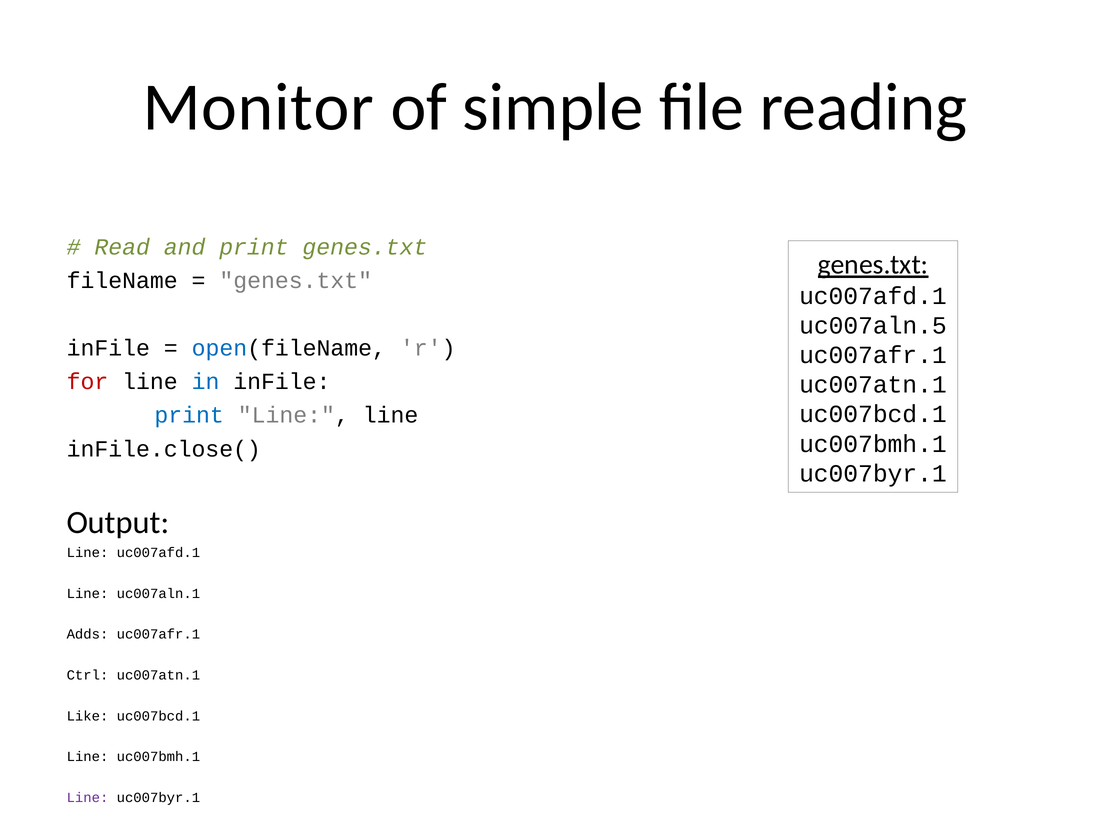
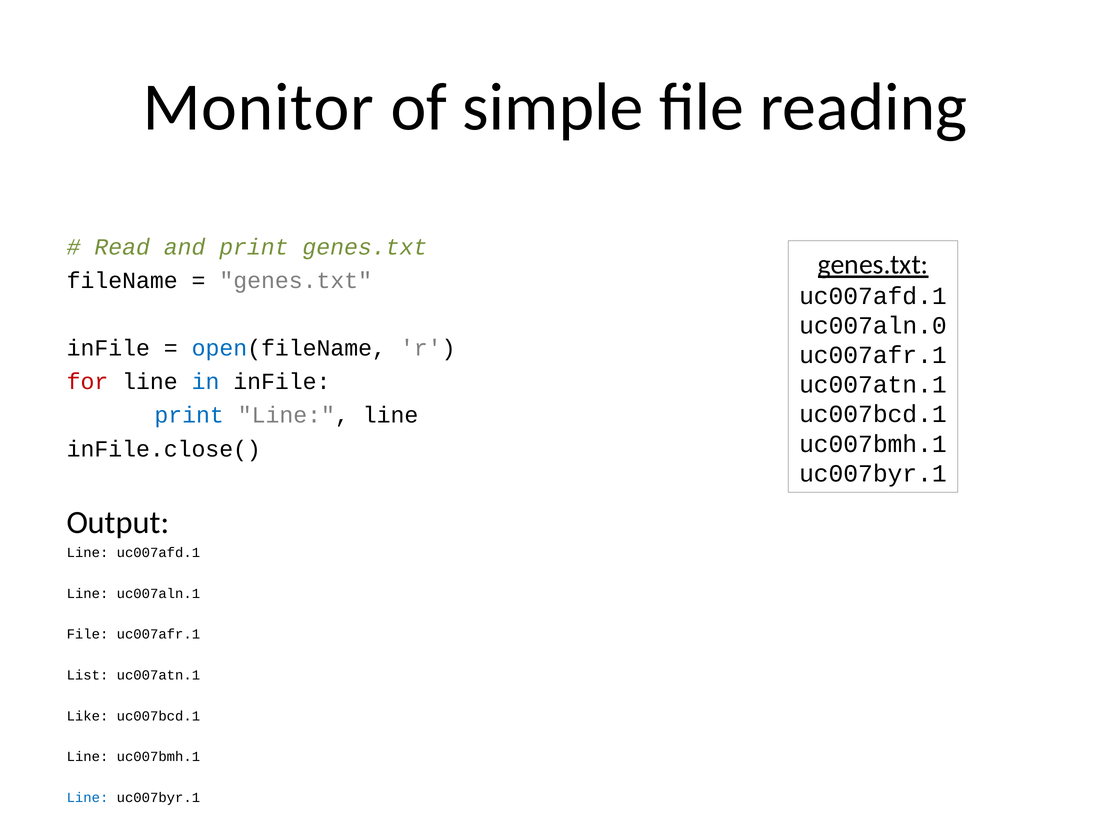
uc007aln.5: uc007aln.5 -> uc007aln.0
Adds at (88, 634): Adds -> File
Ctrl: Ctrl -> List
Line at (88, 798) colour: purple -> blue
